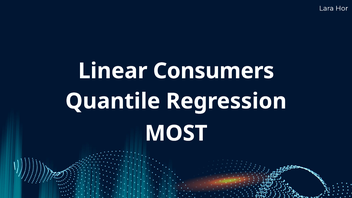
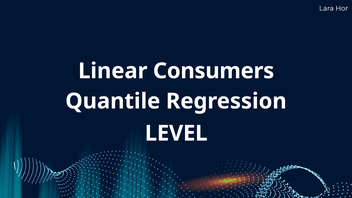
MOST: MOST -> LEVEL
